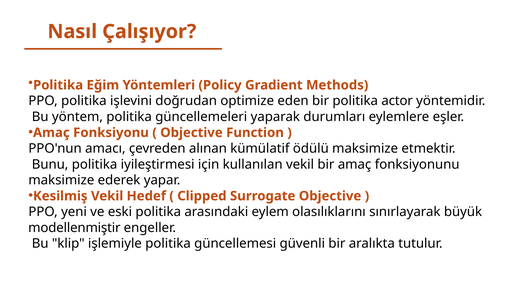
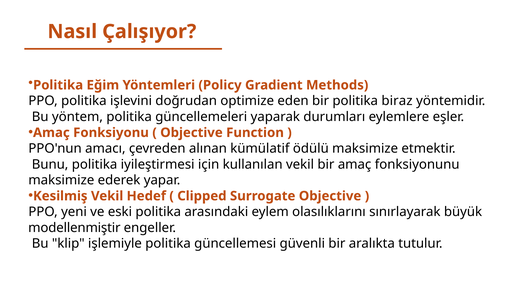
actor: actor -> biraz
